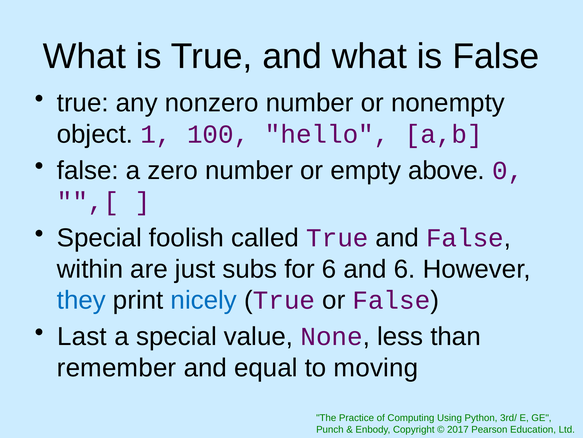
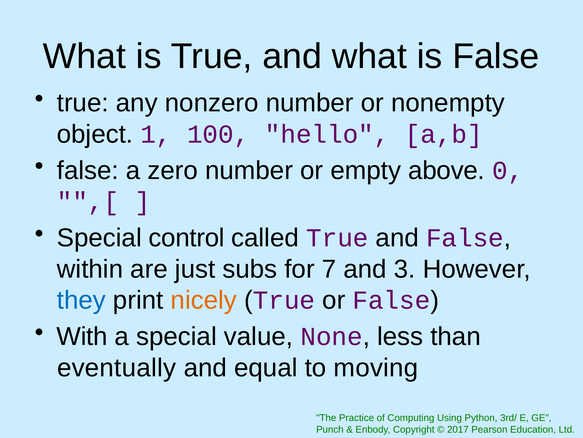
foolish: foolish -> control
for 6: 6 -> 7
and 6: 6 -> 3
nicely colour: blue -> orange
Last: Last -> With
remember: remember -> eventually
